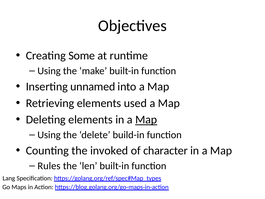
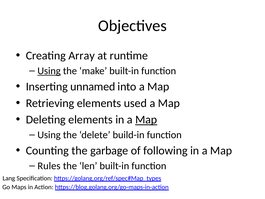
Some: Some -> Array
Using at (49, 71) underline: none -> present
invoked: invoked -> garbage
character: character -> following
